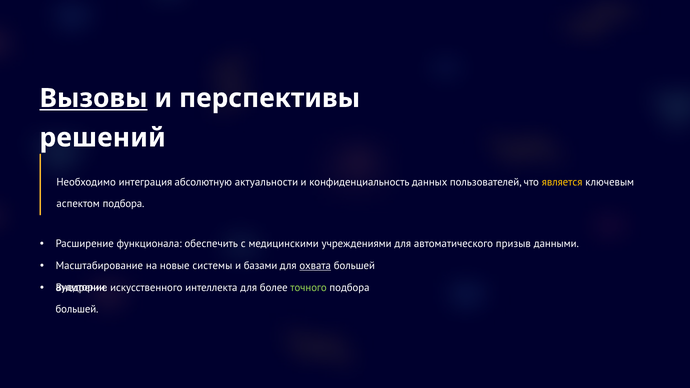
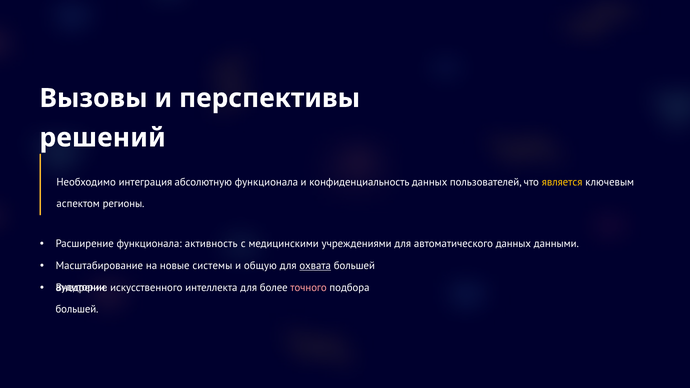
Вызовы underline: present -> none
абсолютную актуальности: актуальности -> функционала
аспектом подбора: подбора -> регионы
обеспечить: обеспечить -> активность
автоматического призыв: призыв -> данных
базами: базами -> общую
точного colour: light green -> pink
